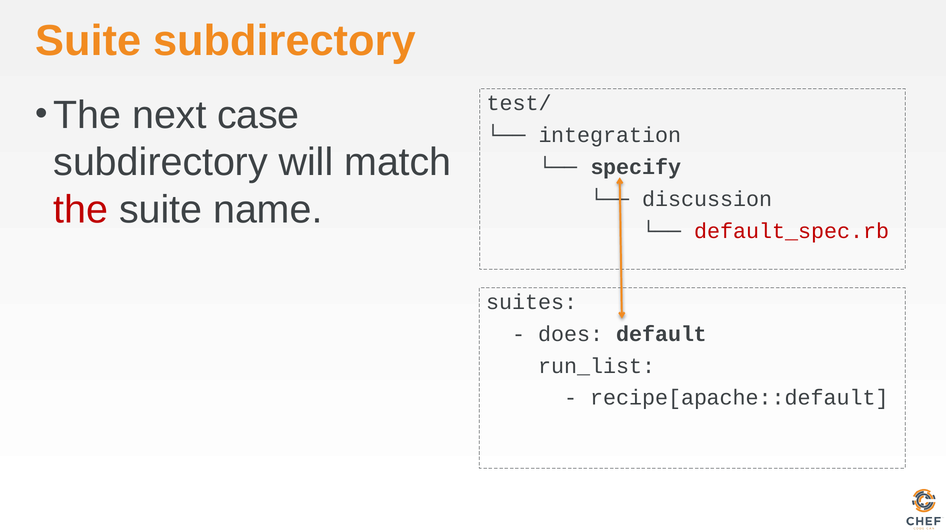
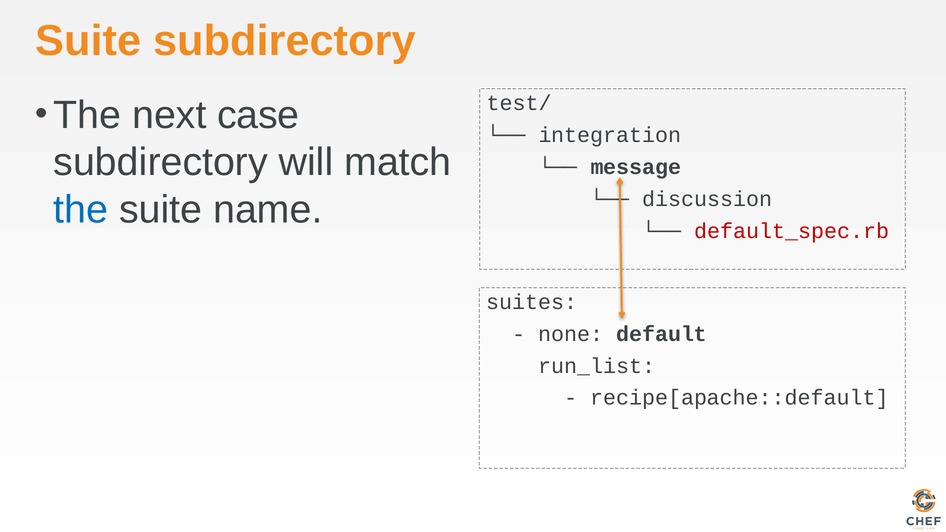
specify: specify -> message
the at (81, 210) colour: red -> blue
does: does -> none
